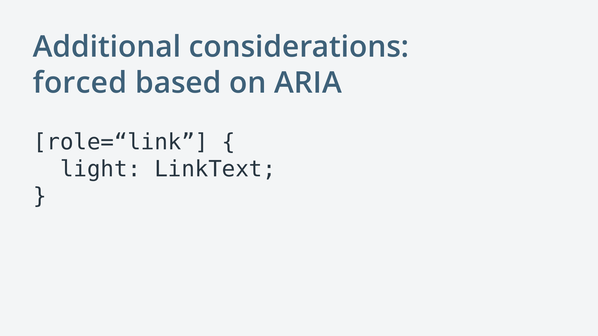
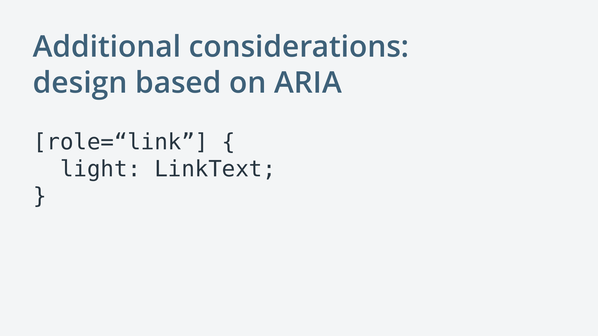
forced: forced -> design
